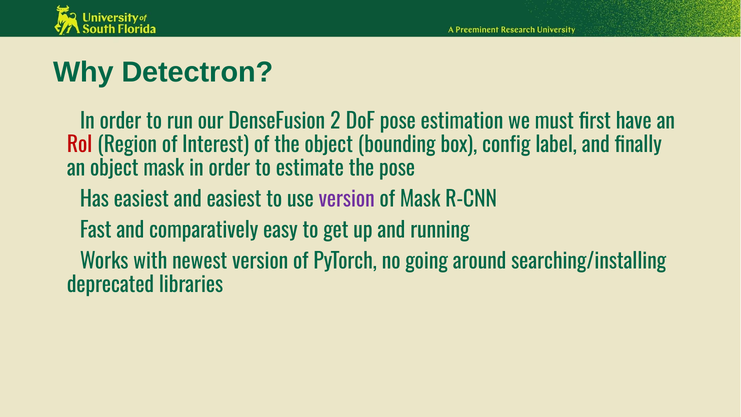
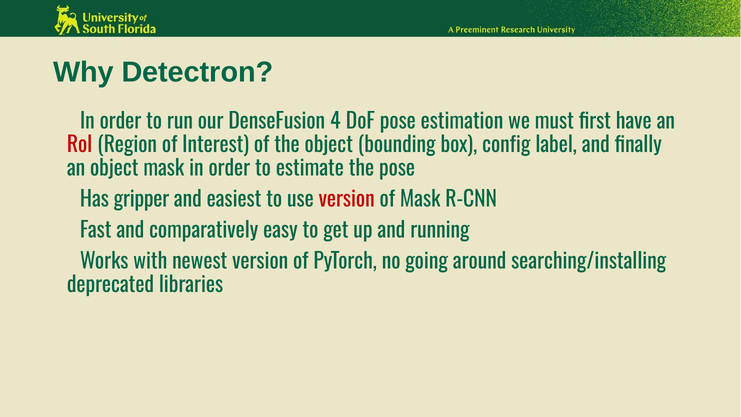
2: 2 -> 4
easiest at (141, 199): easiest -> gripper
version at (347, 199) colour: purple -> red
